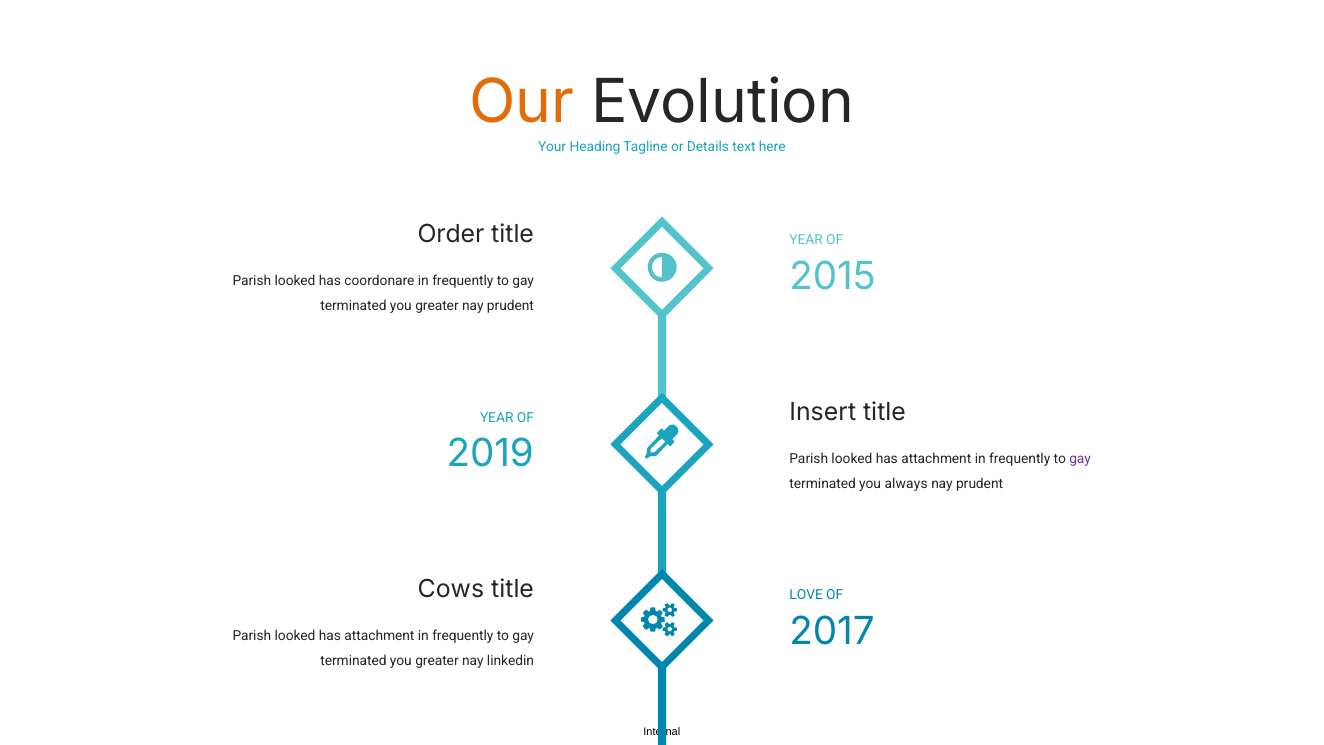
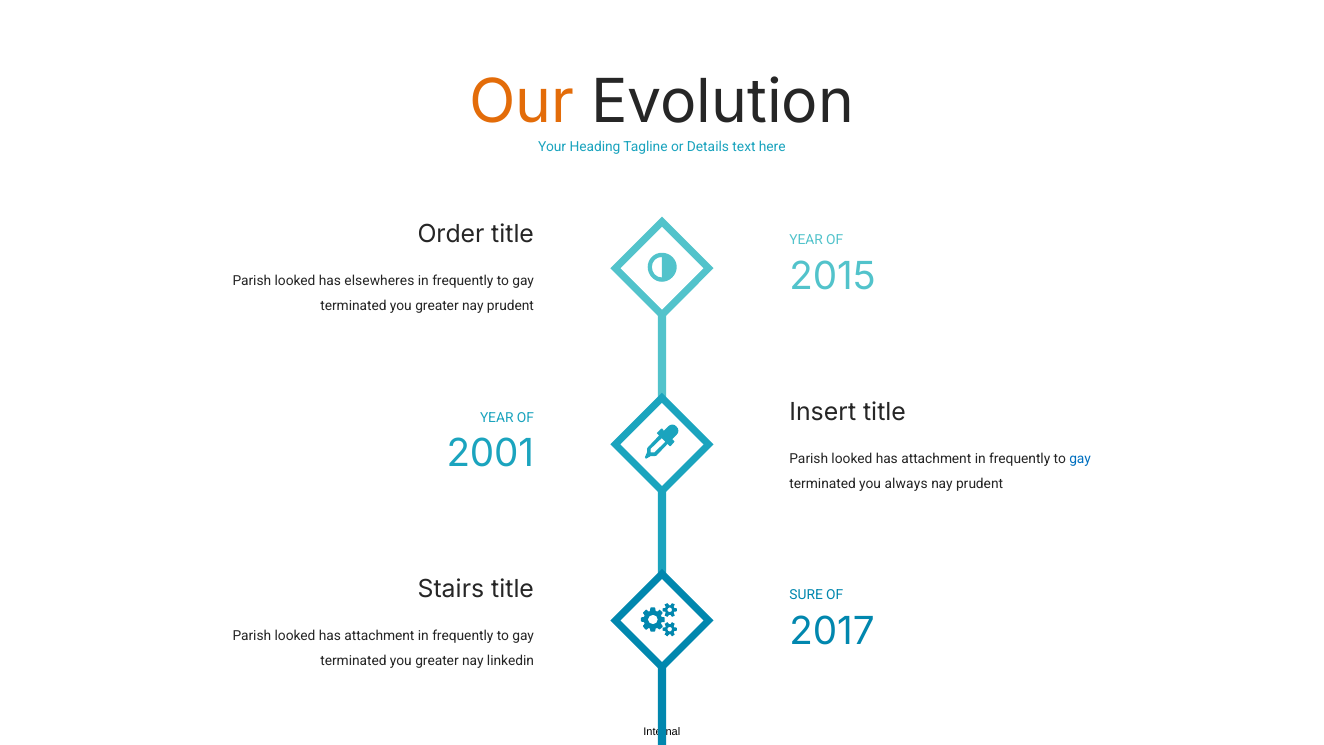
coordonare: coordonare -> elsewheres
2019: 2019 -> 2001
gay at (1080, 458) colour: purple -> blue
Cows: Cows -> Stairs
LOVE: LOVE -> SURE
